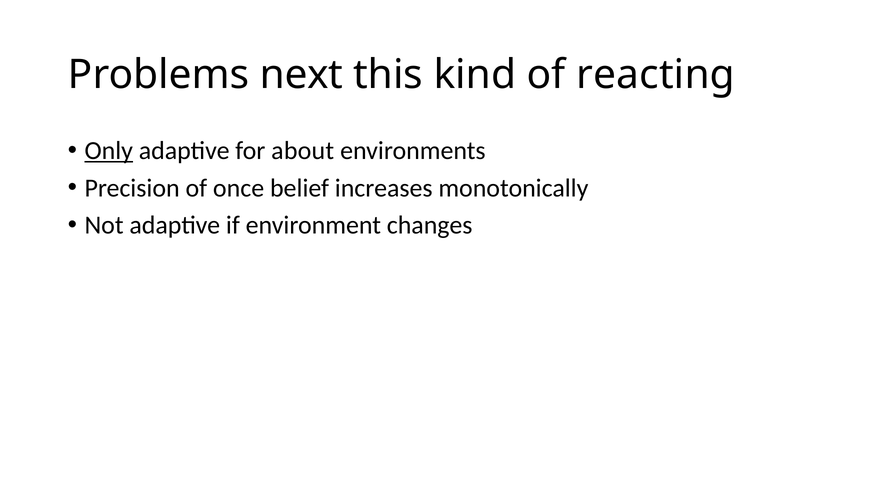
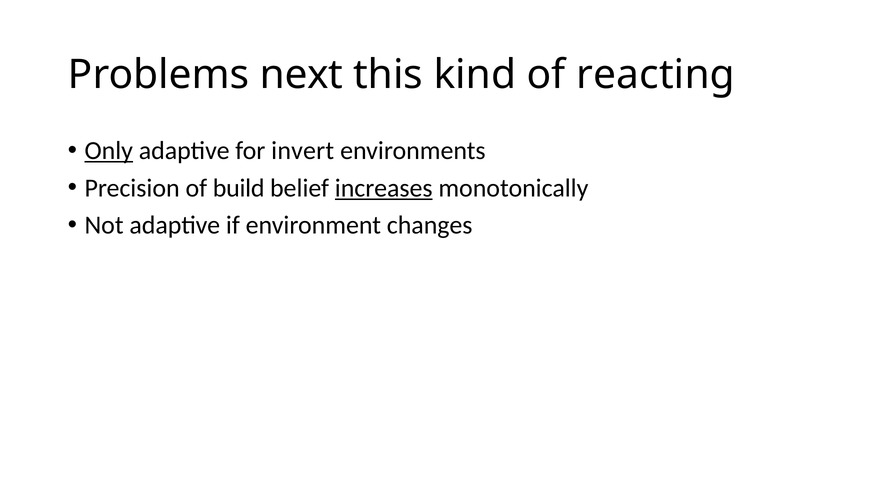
about: about -> invert
once: once -> build
increases underline: none -> present
